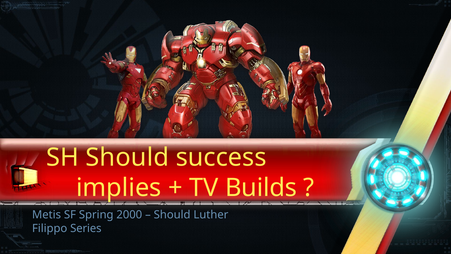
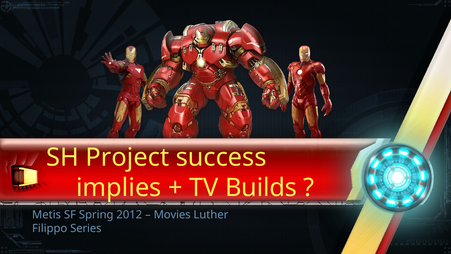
SH Should: Should -> Project
2000: 2000 -> 2012
Should at (172, 215): Should -> Movies
